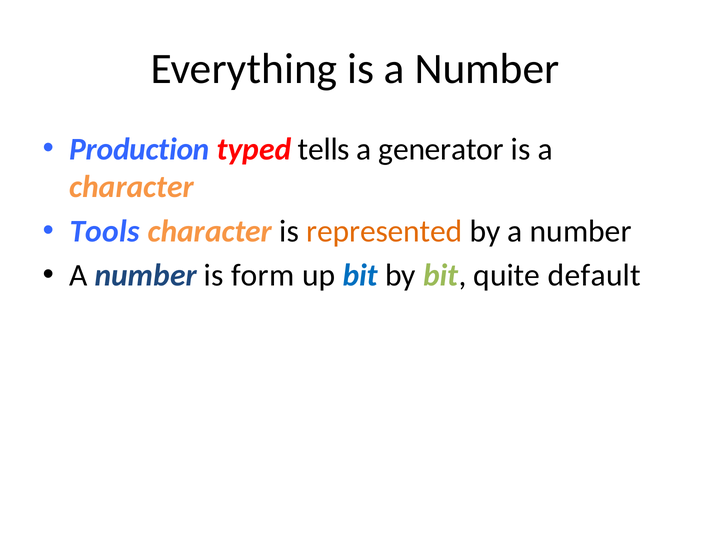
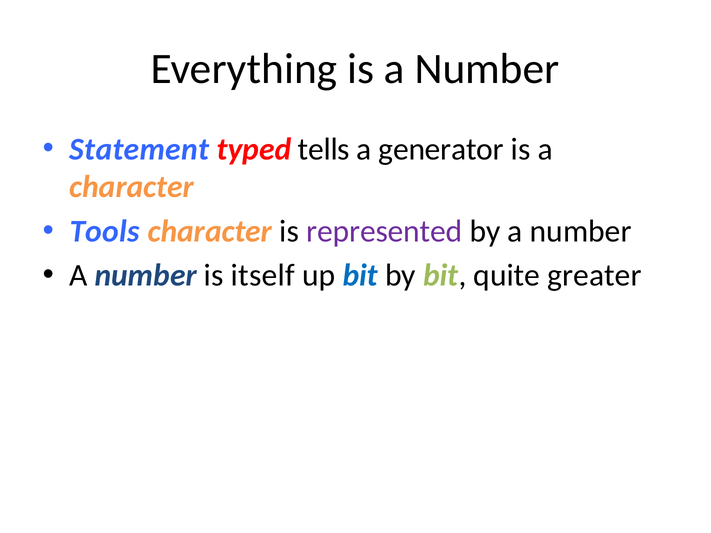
Production: Production -> Statement
represented colour: orange -> purple
form: form -> itself
default: default -> greater
